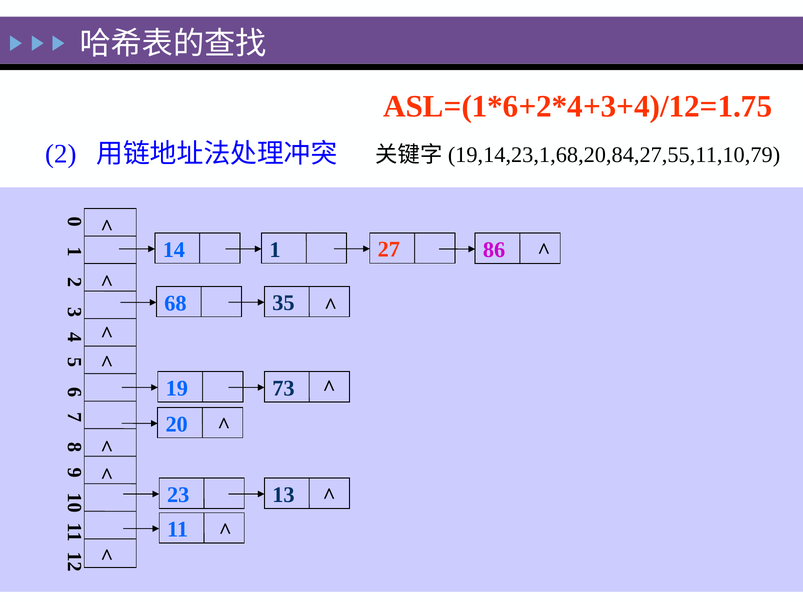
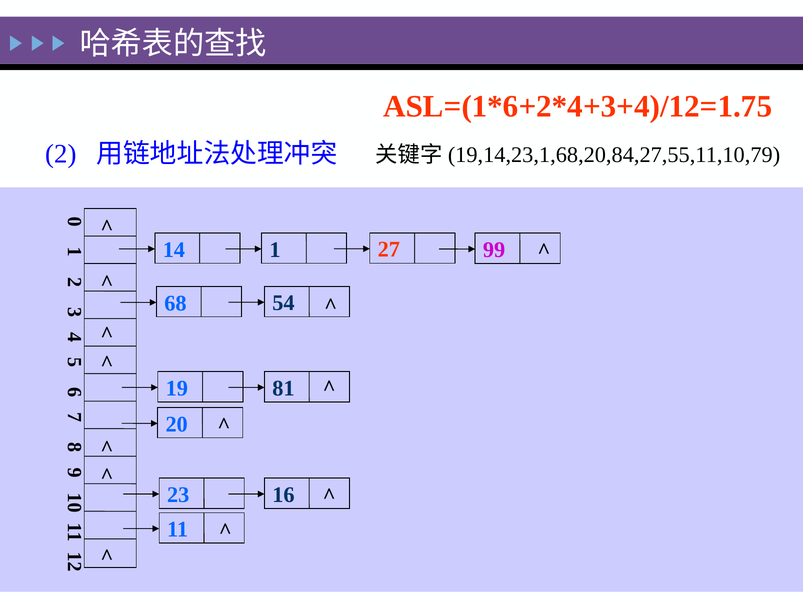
86: 86 -> 99
35: 35 -> 54
73: 73 -> 81
13: 13 -> 16
